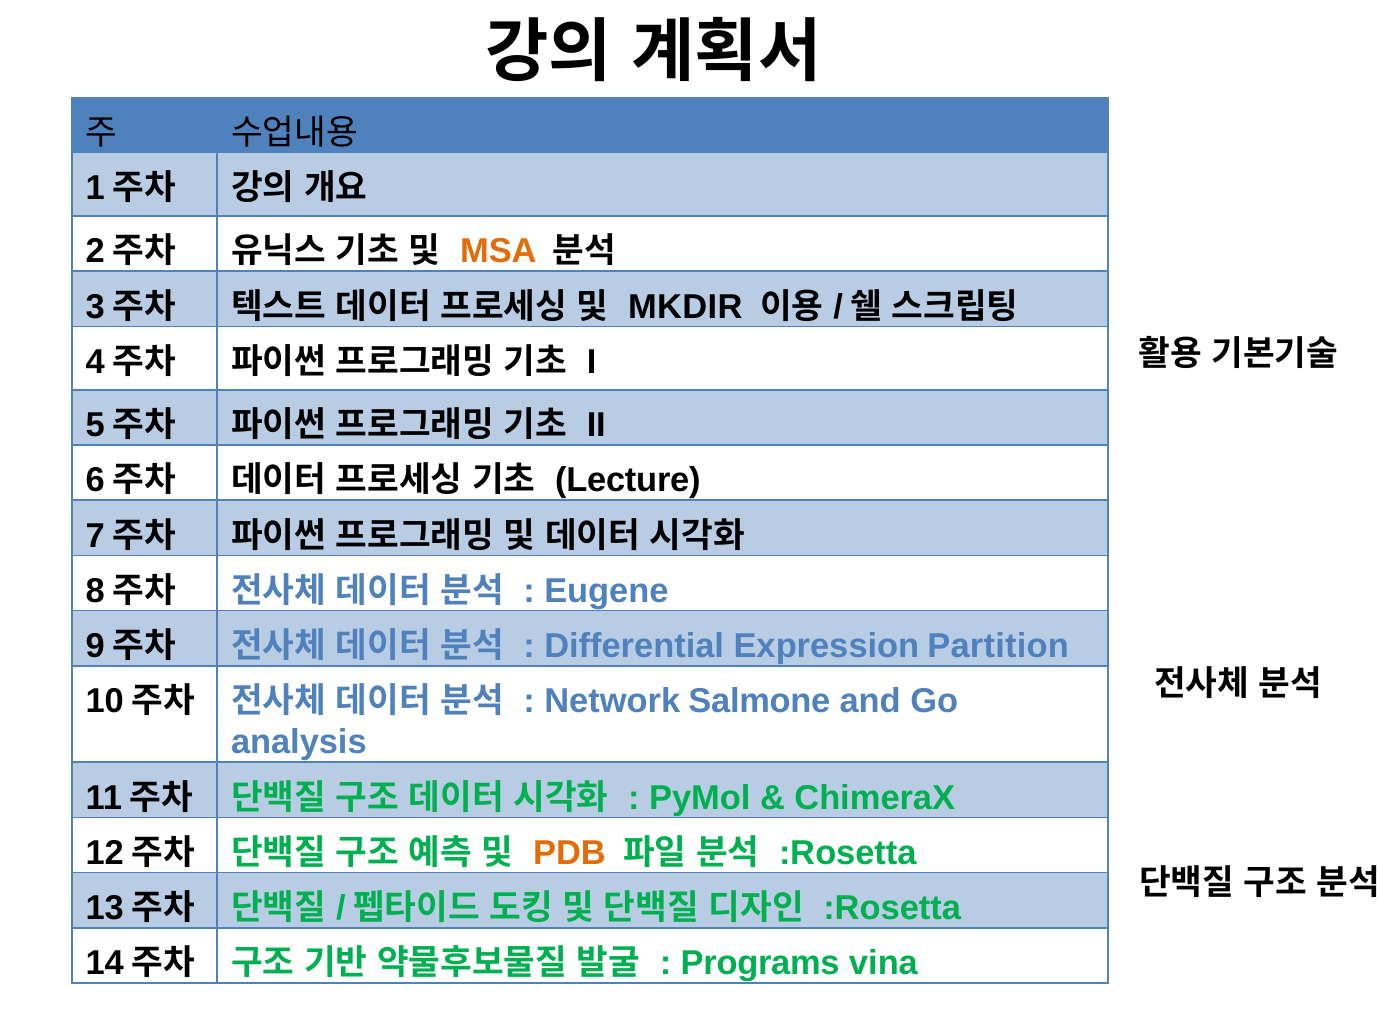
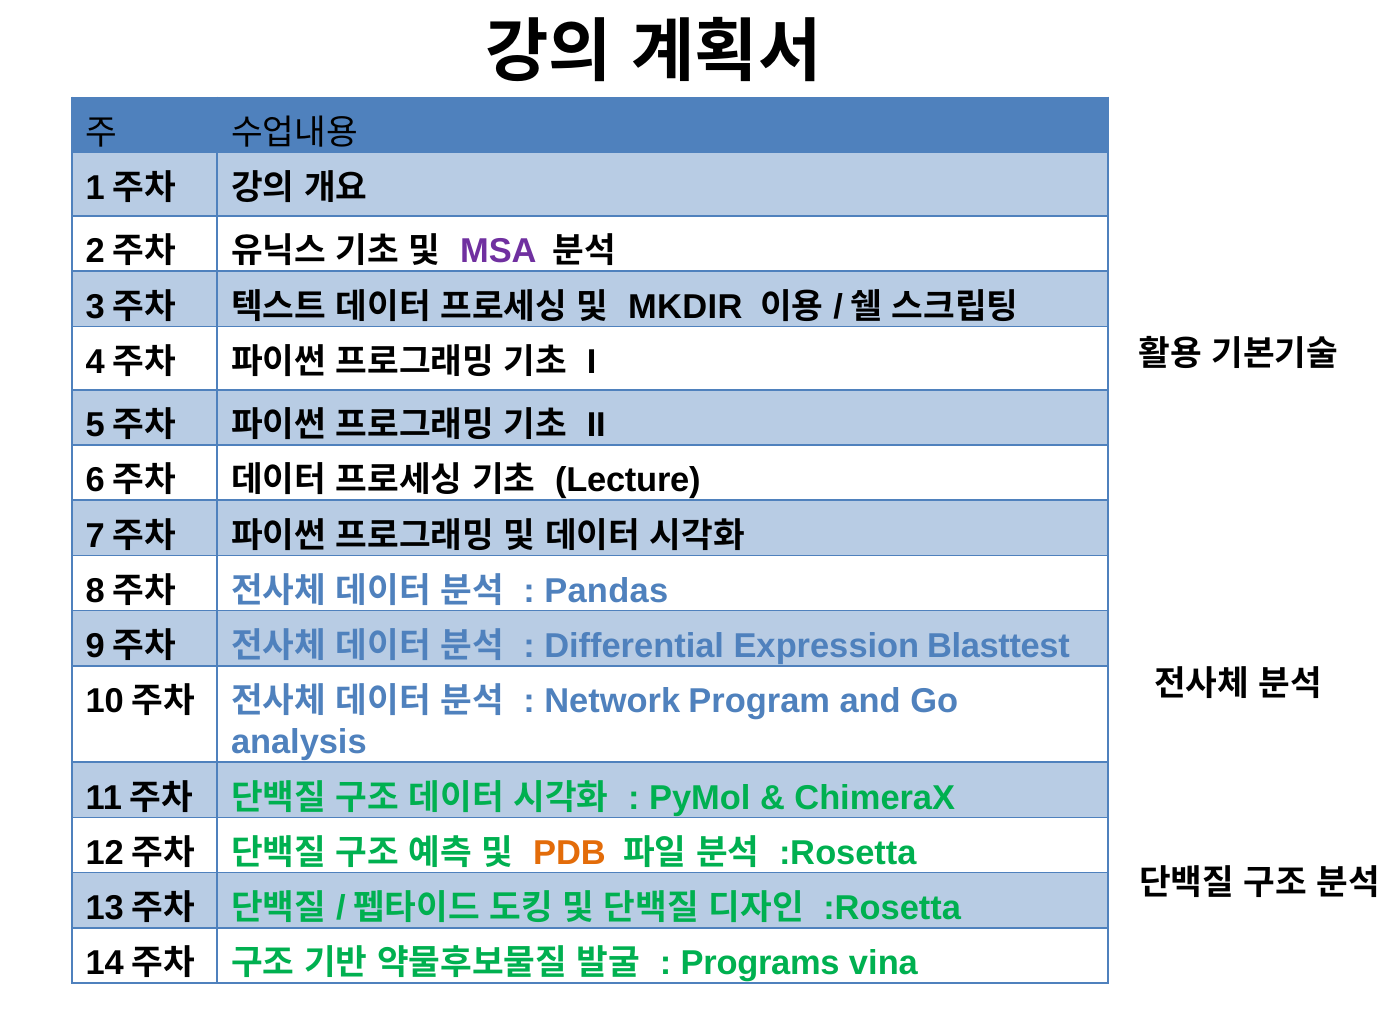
MSA colour: orange -> purple
Eugene: Eugene -> Pandas
Partition: Partition -> Blasttest
Salmone: Salmone -> Program
